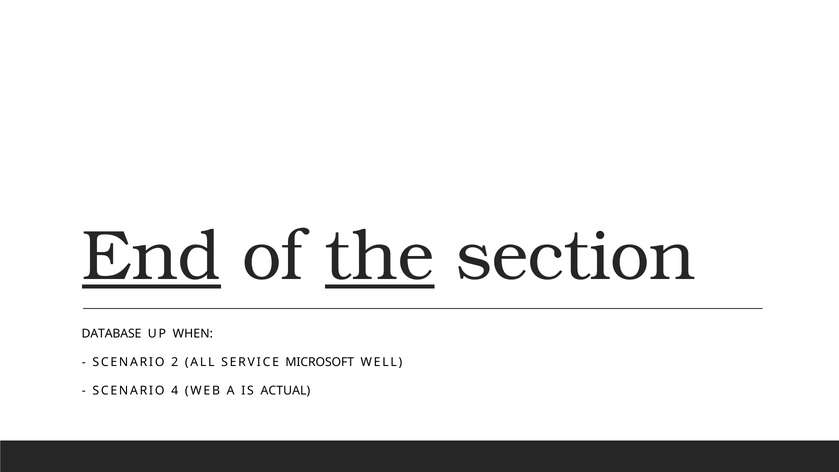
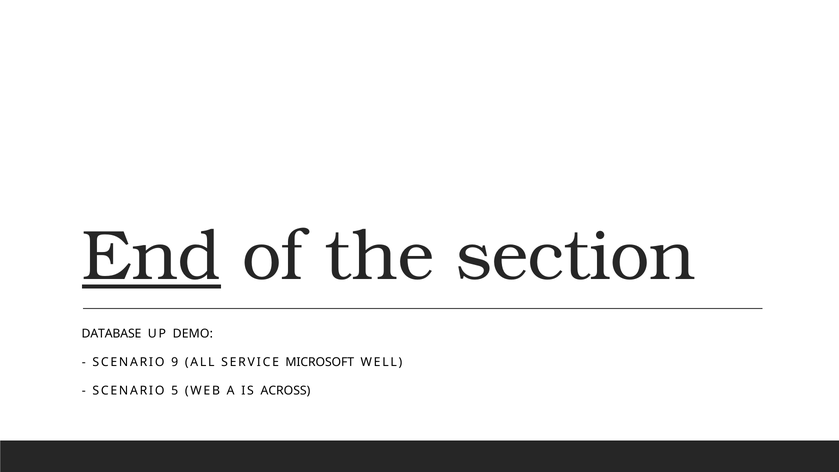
the underline: present -> none
WHEN: WHEN -> DEMO
2: 2 -> 9
4: 4 -> 5
ACTUAL: ACTUAL -> ACROSS
